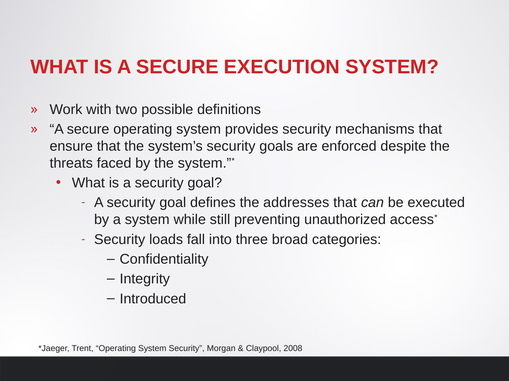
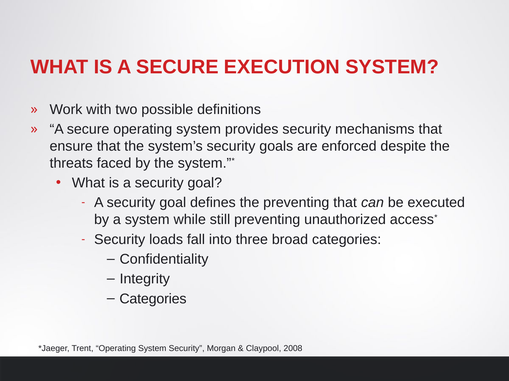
the addresses: addresses -> preventing
Introduced at (153, 299): Introduced -> Categories
